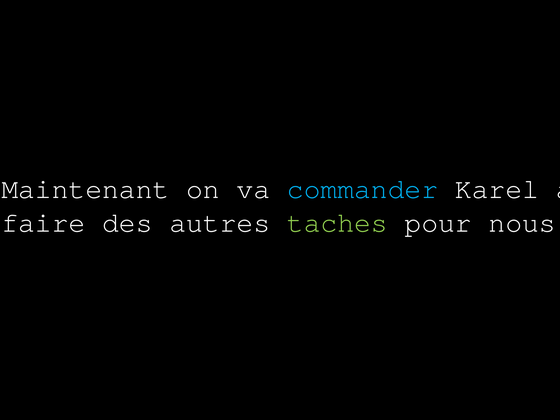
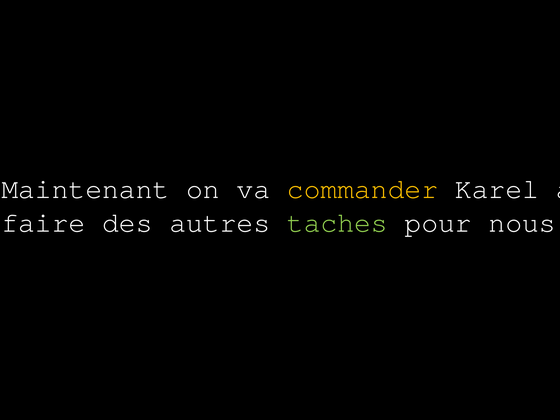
commander colour: light blue -> yellow
